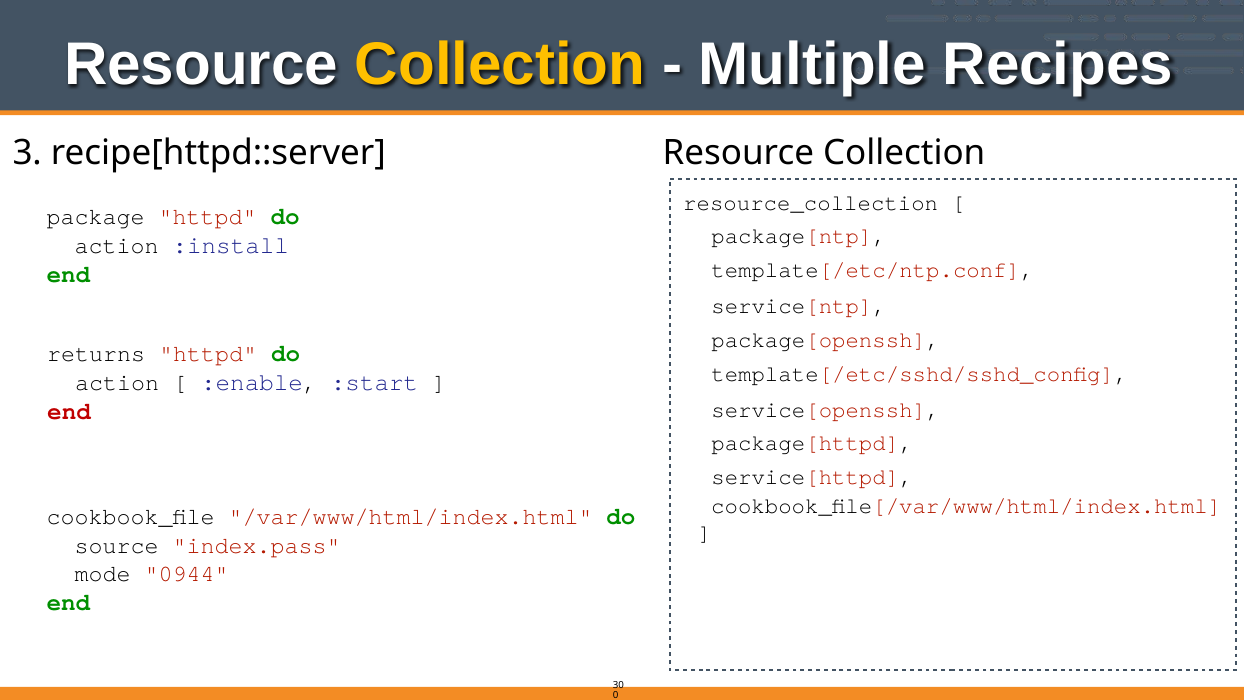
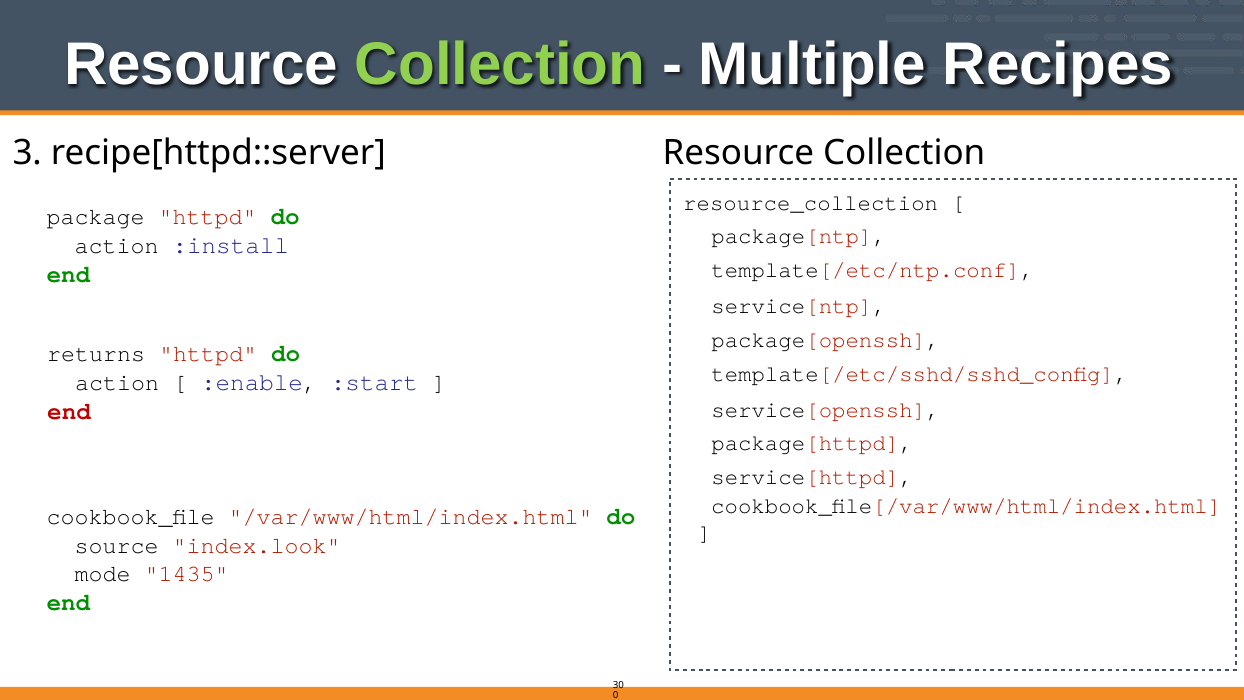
Collection at (500, 64) colour: yellow -> light green
index.pass: index.pass -> index.look
0944: 0944 -> 1435
